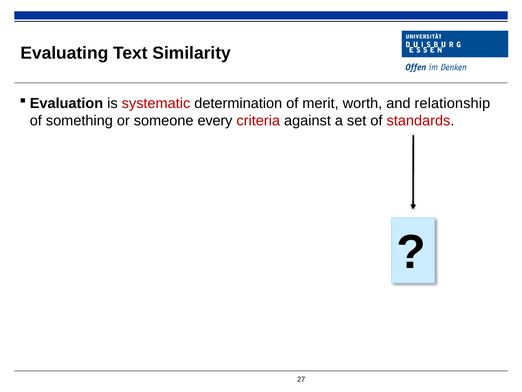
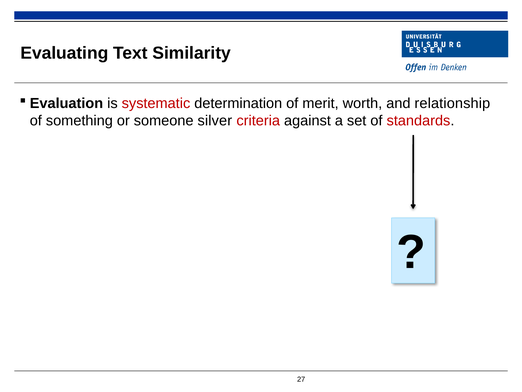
every: every -> silver
